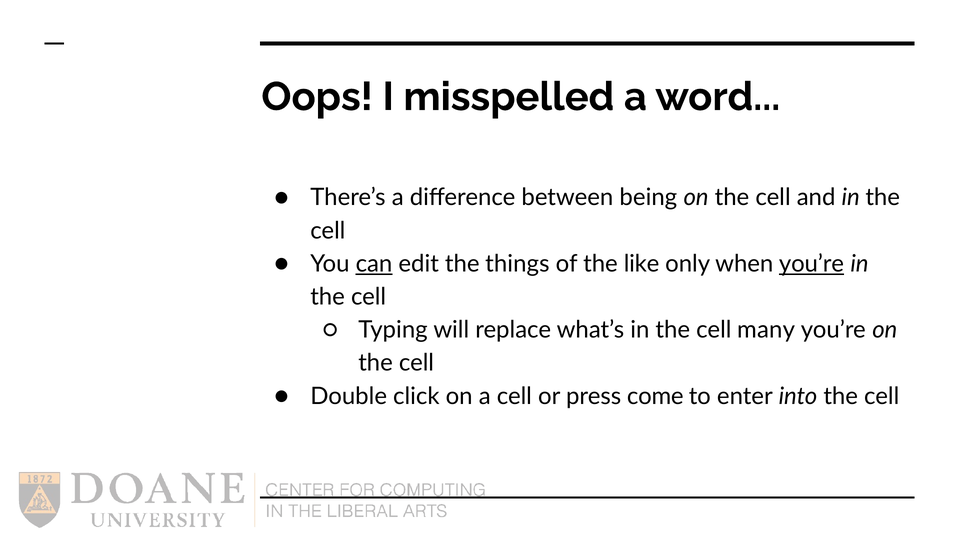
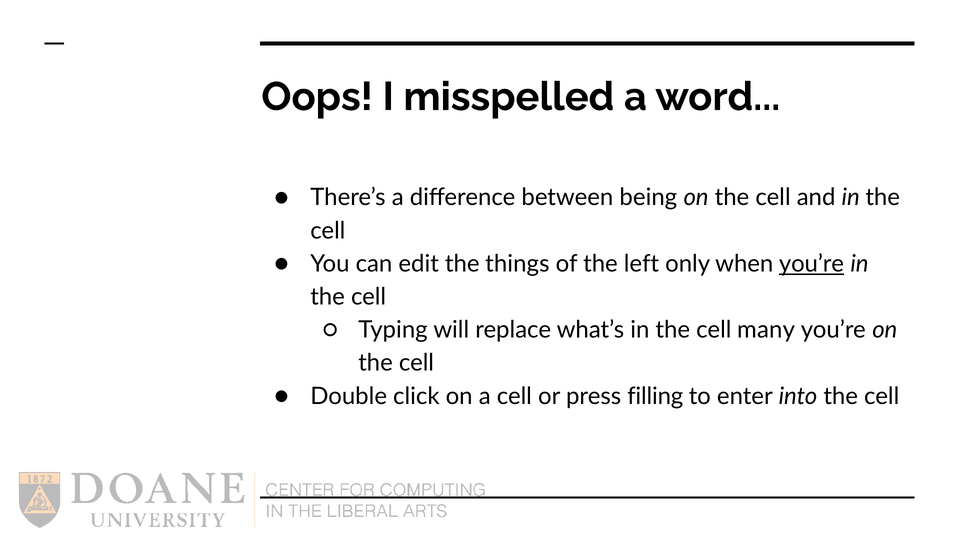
can underline: present -> none
like: like -> left
come: come -> filling
